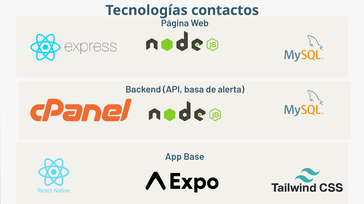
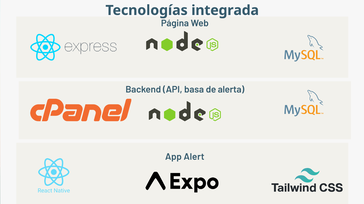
contactos: contactos -> integrada
Base: Base -> Alert
